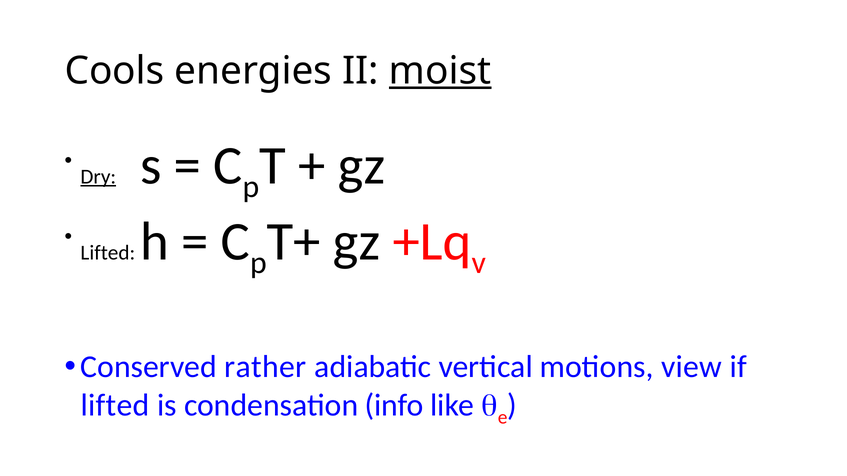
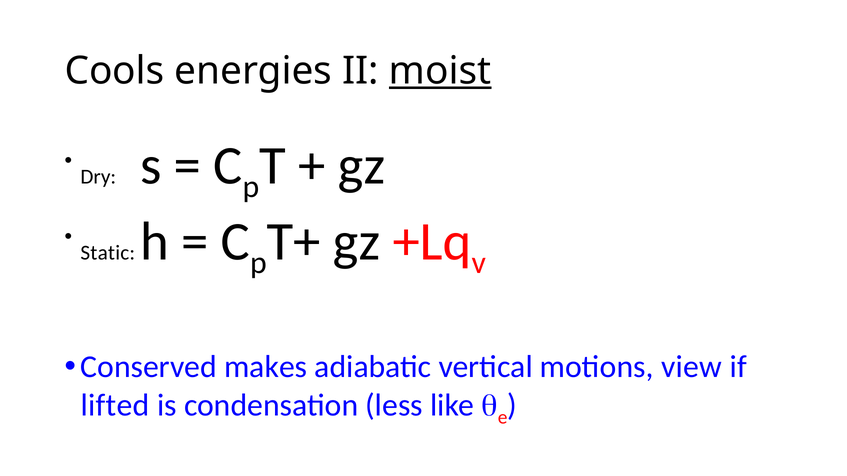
Dry underline: present -> none
Lifted at (108, 253): Lifted -> Static
rather: rather -> makes
info: info -> less
